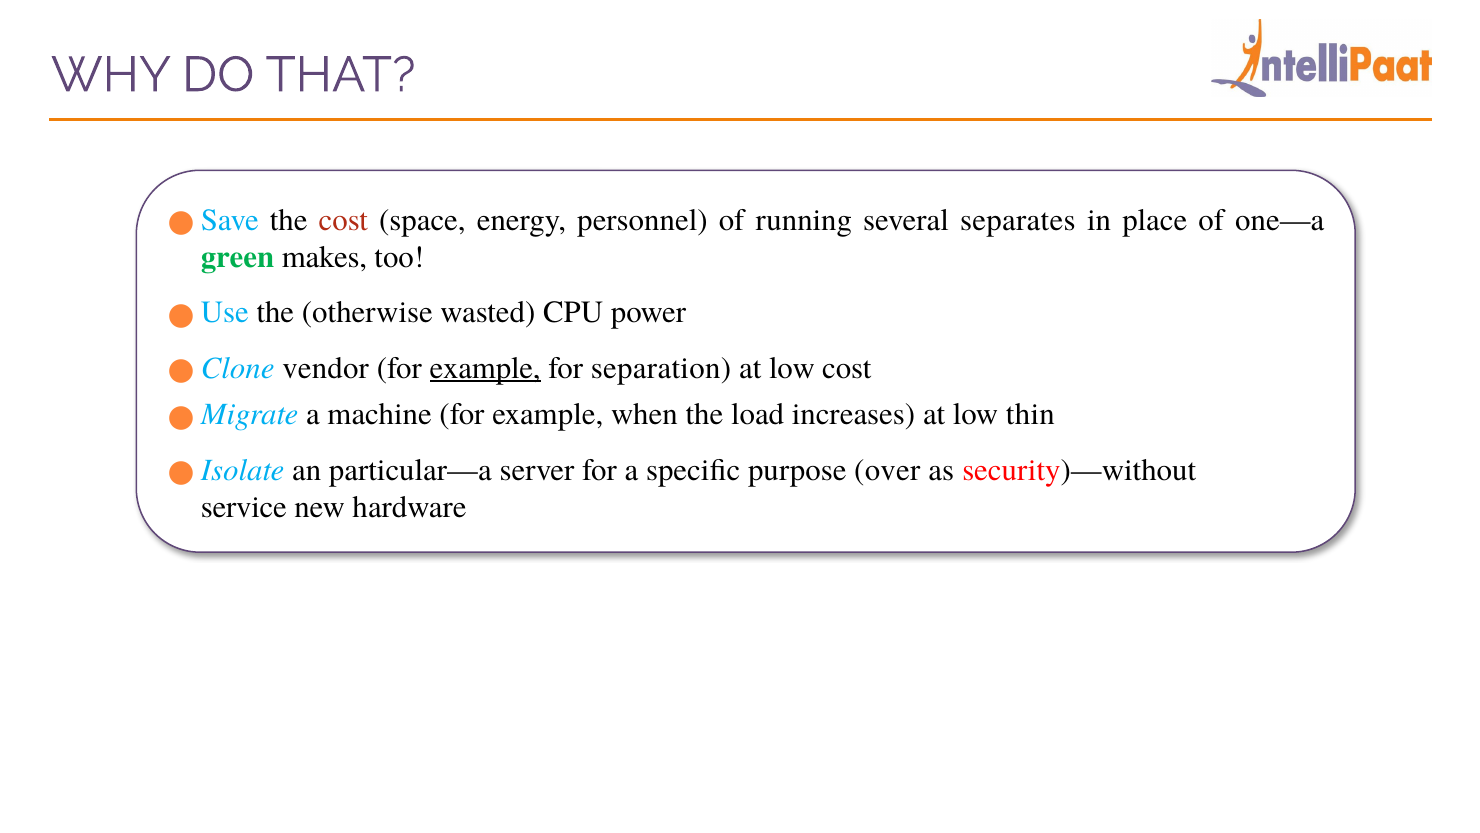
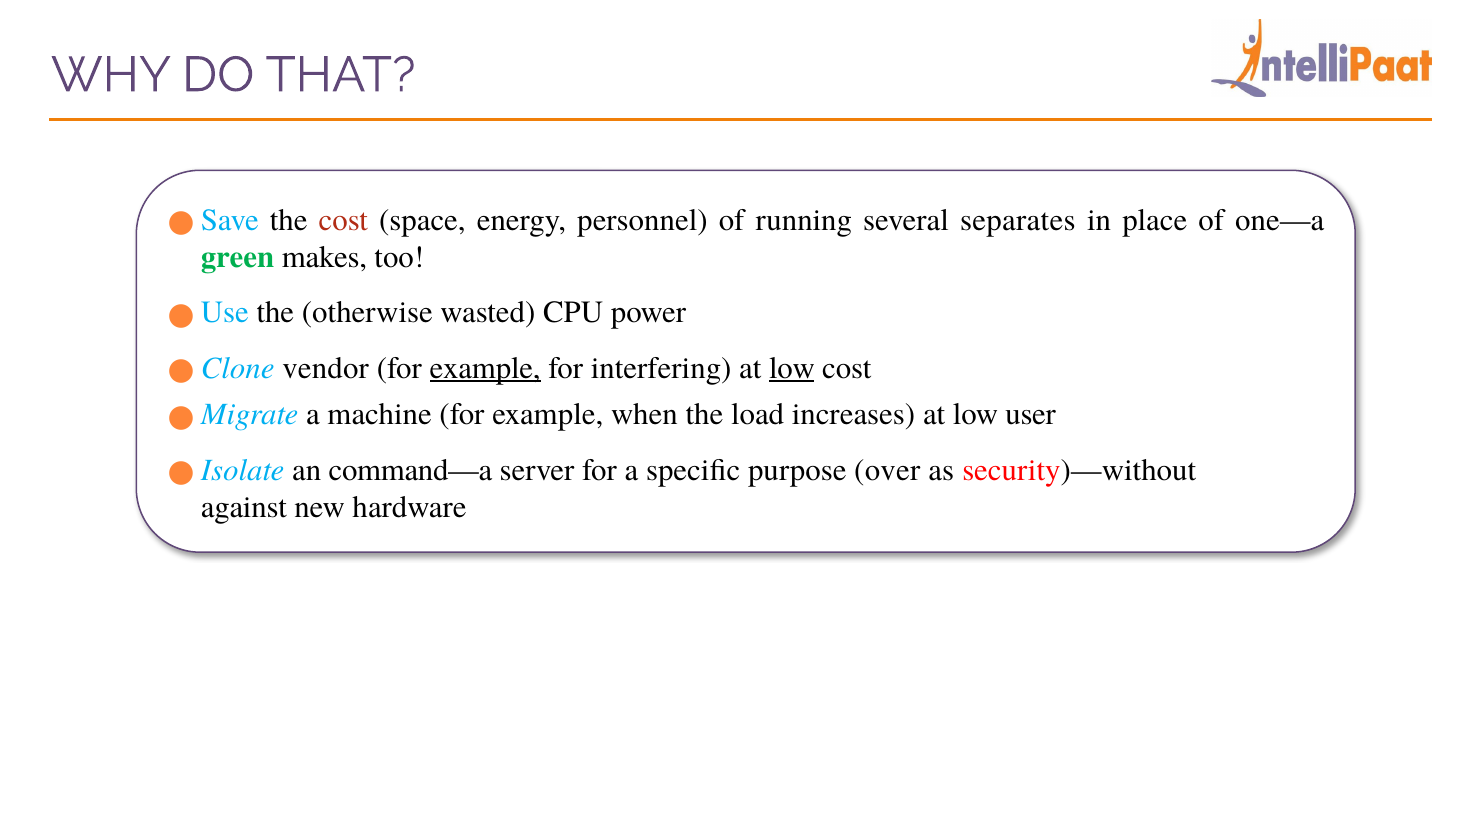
separation: separation -> interfering
low at (792, 368) underline: none -> present
thin: thin -> user
particular—a: particular—a -> command—a
service: service -> against
